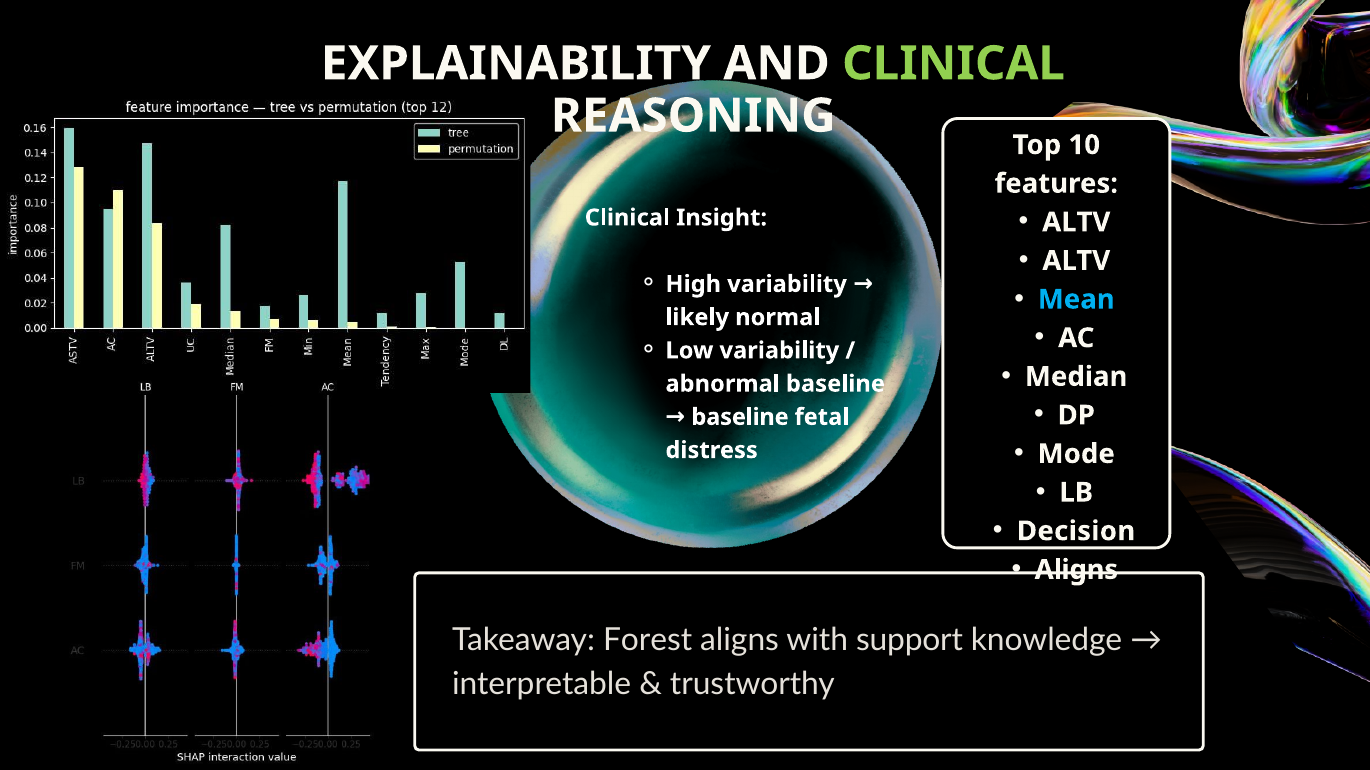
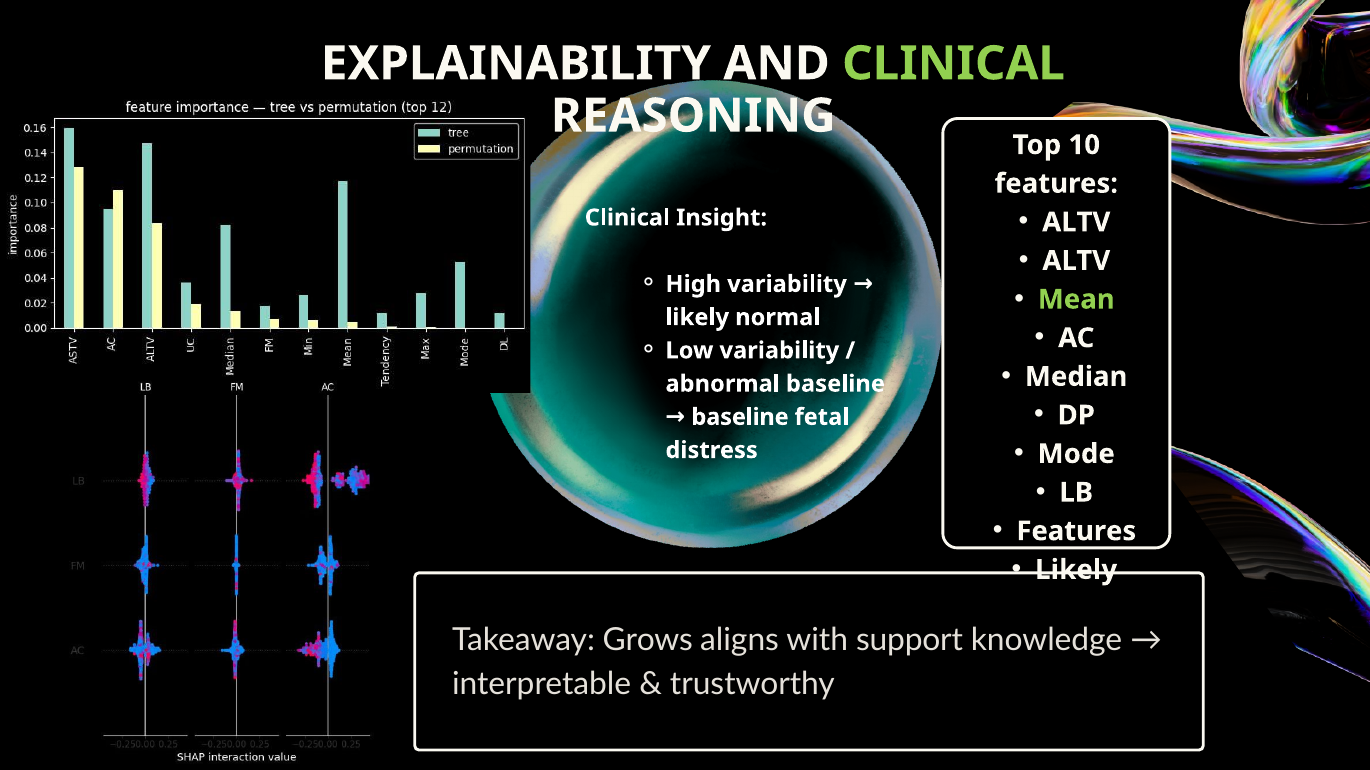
Mean colour: light blue -> light green
Decision at (1076, 532): Decision -> Features
Aligns at (1076, 570): Aligns -> Likely
Forest: Forest -> Grows
